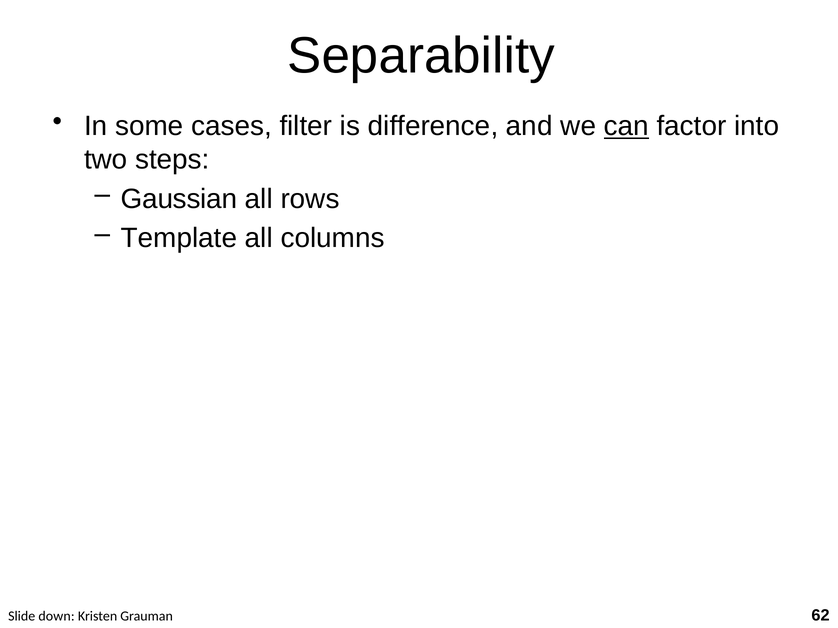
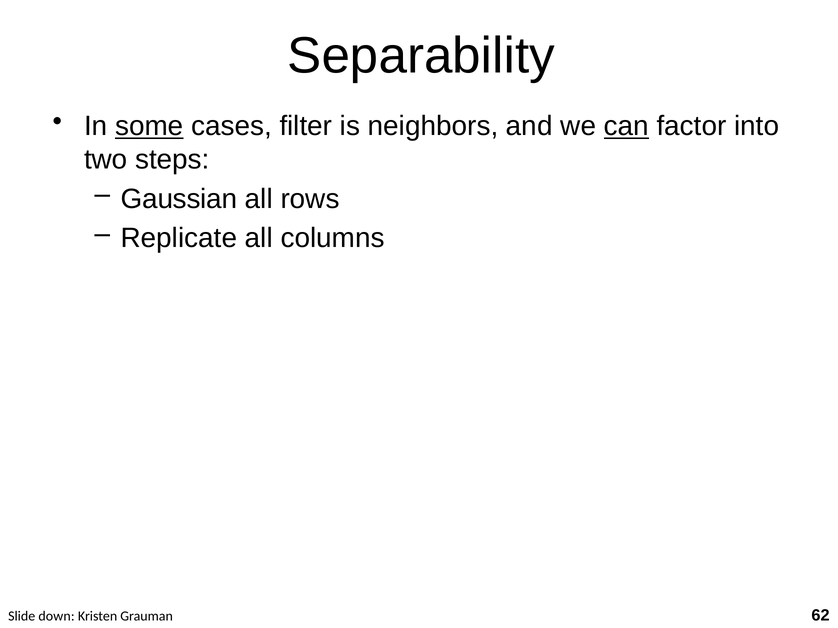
some underline: none -> present
difference: difference -> neighbors
Template: Template -> Replicate
